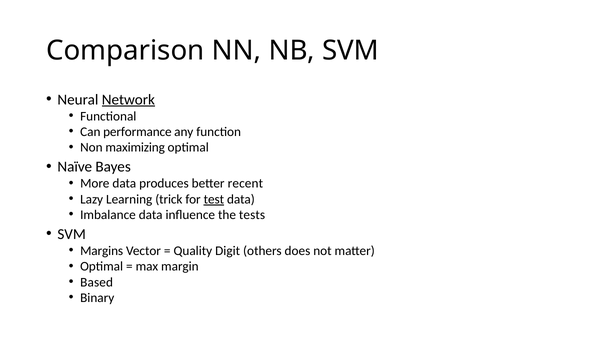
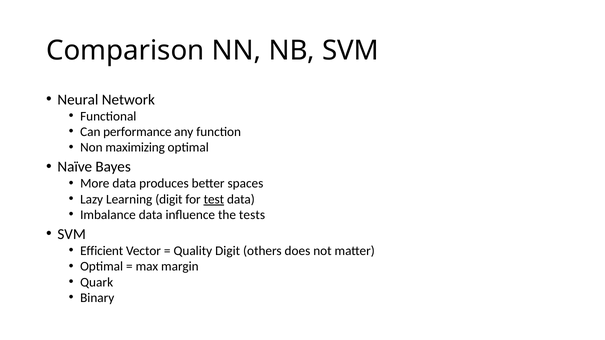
Network underline: present -> none
recent: recent -> spaces
Learning trick: trick -> digit
Margins: Margins -> Efficient
Based: Based -> Quark
